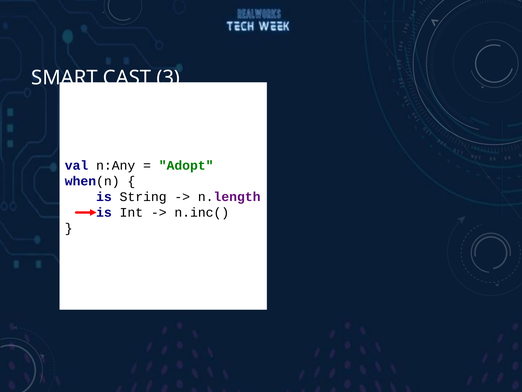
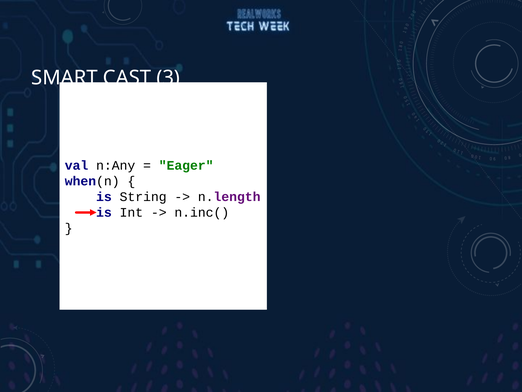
Adopt: Adopt -> Eager
